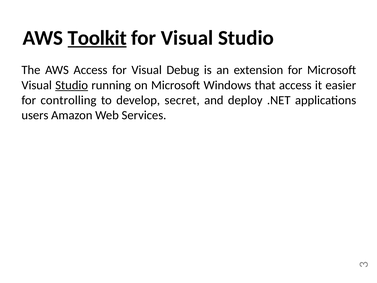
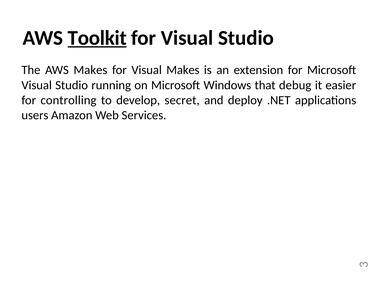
AWS Access: Access -> Makes
Visual Debug: Debug -> Makes
Studio at (72, 85) underline: present -> none
that access: access -> debug
